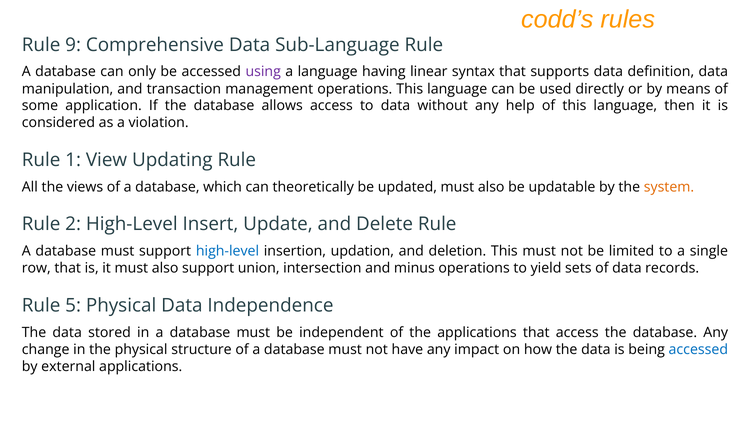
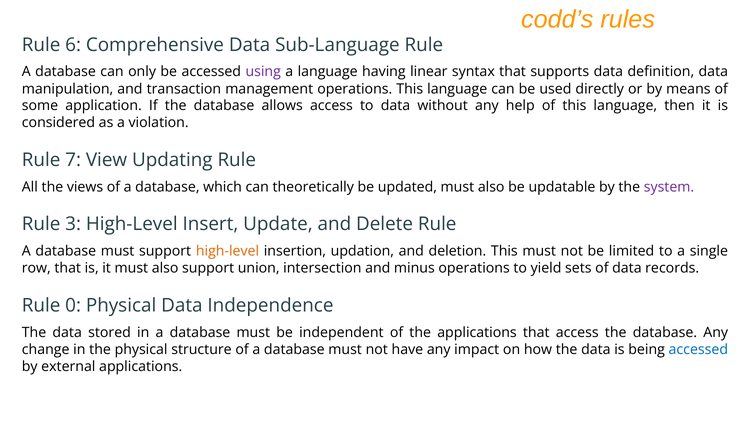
9: 9 -> 6
1: 1 -> 7
system colour: orange -> purple
2: 2 -> 3
high-level at (228, 251) colour: blue -> orange
5: 5 -> 0
